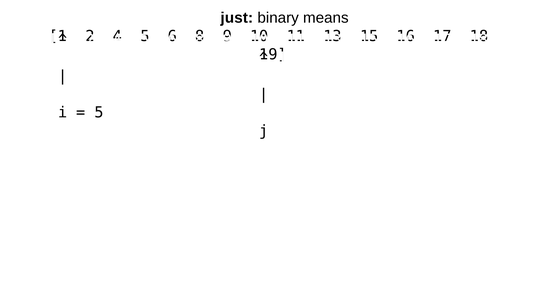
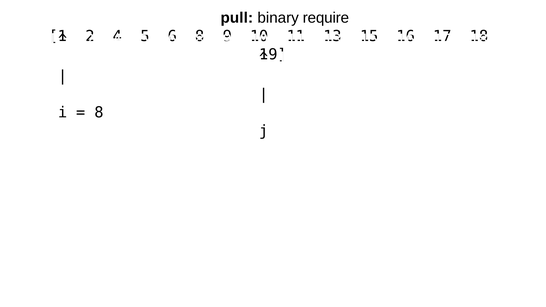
just: just -> pull
means: means -> require
5 at (99, 113): 5 -> 8
